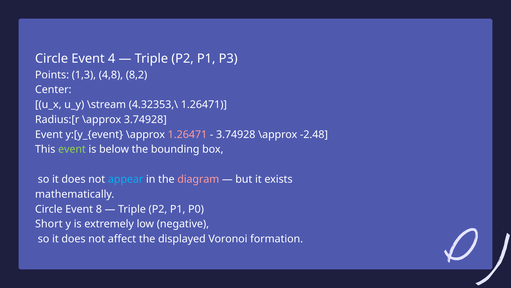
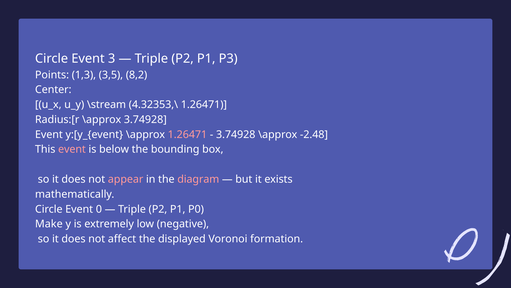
4: 4 -> 3
4,8: 4,8 -> 3,5
event at (72, 149) colour: light green -> pink
appear colour: light blue -> pink
8: 8 -> 0
Short: Short -> Make
